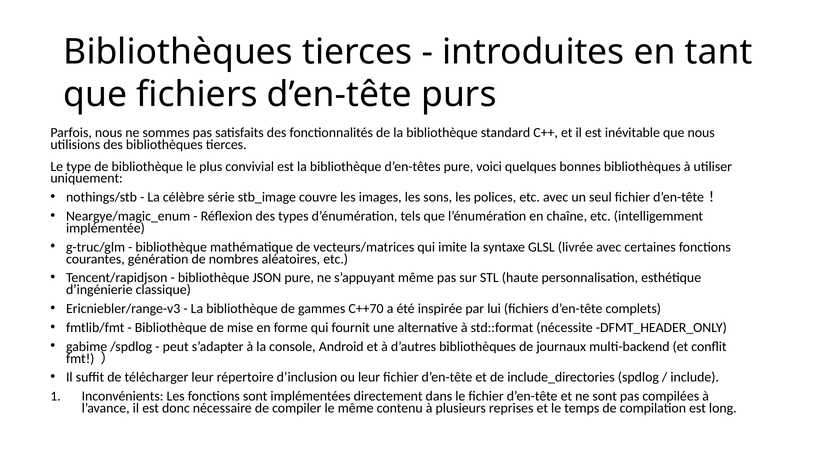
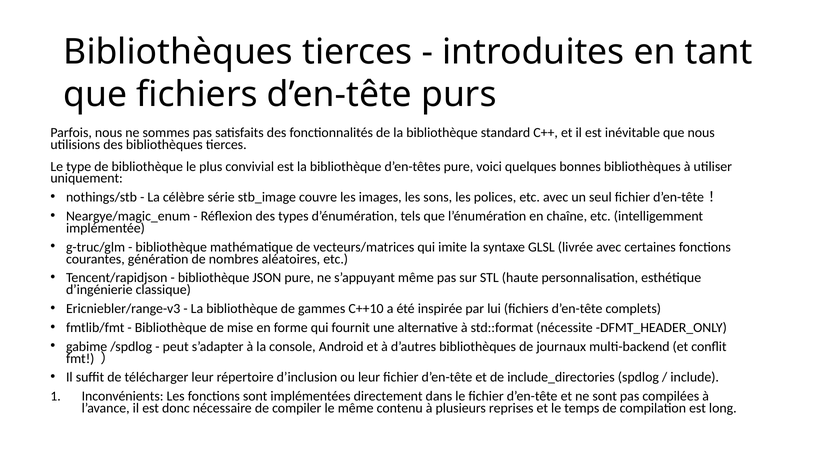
C++70: C++70 -> C++10
